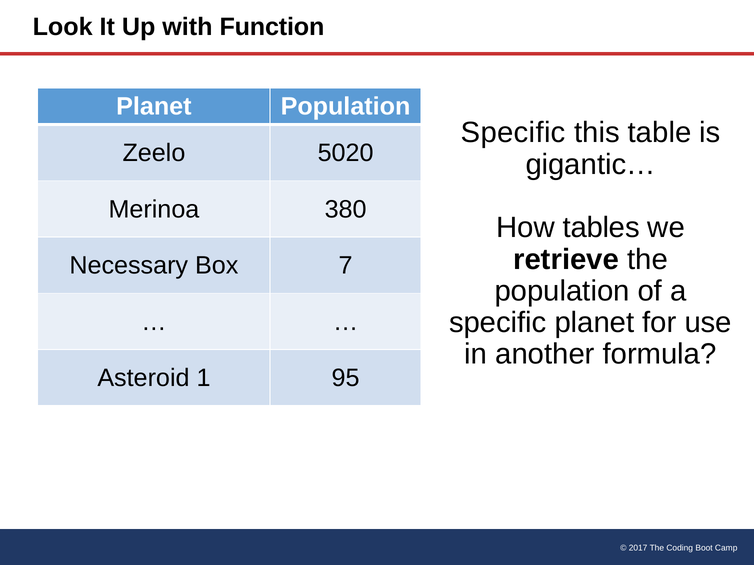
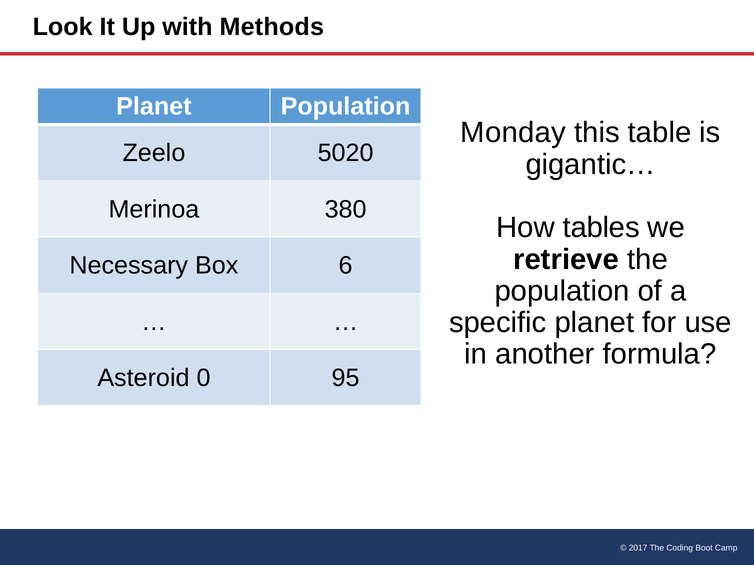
Function: Function -> Methods
Specific at (513, 133): Specific -> Monday
7: 7 -> 6
1: 1 -> 0
